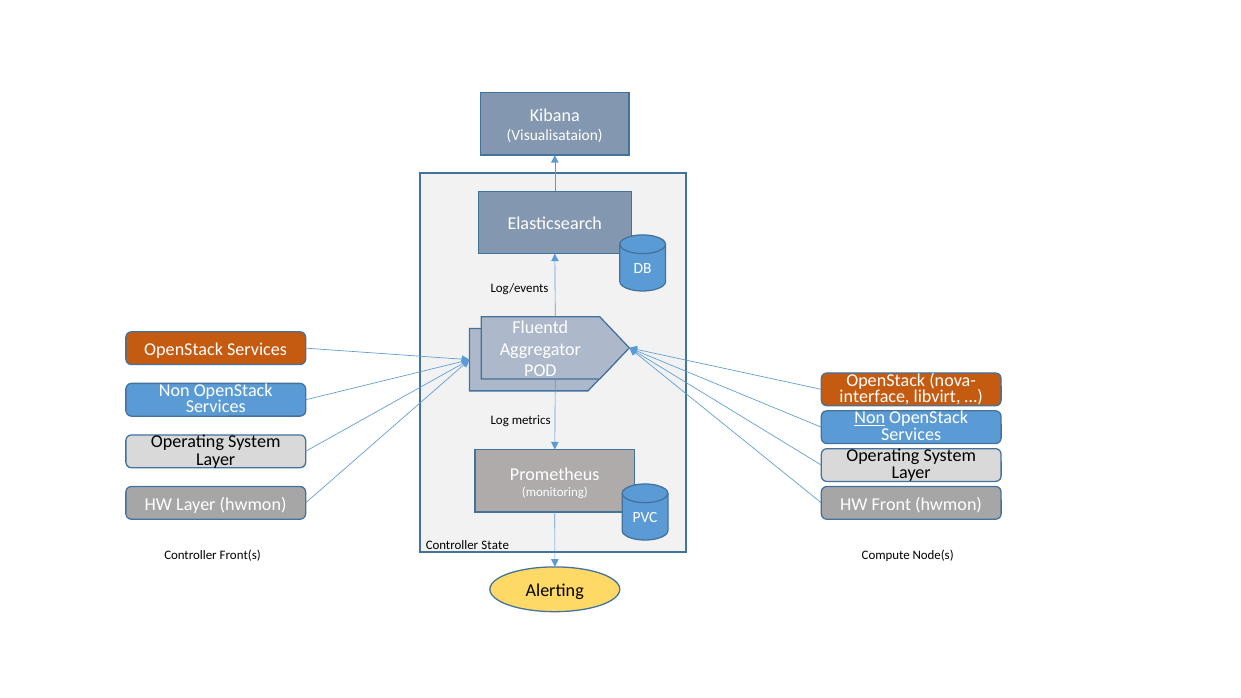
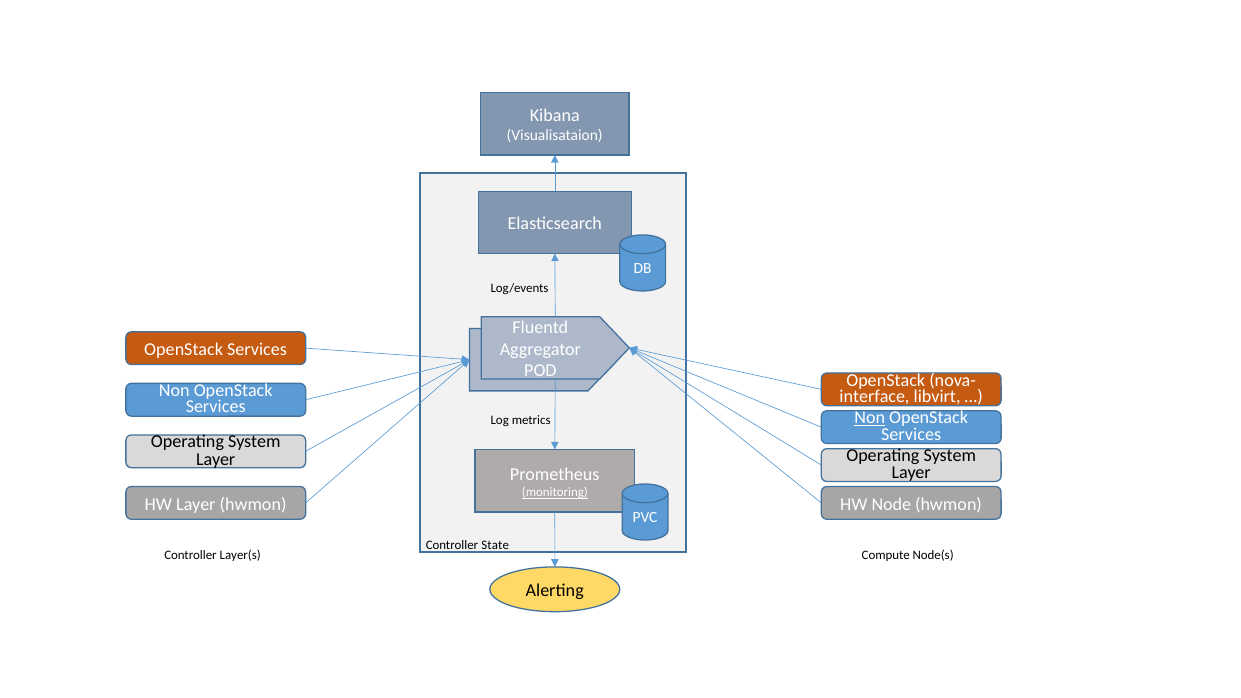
monitoring underline: none -> present
Front: Front -> Node
Front(s: Front(s -> Layer(s
